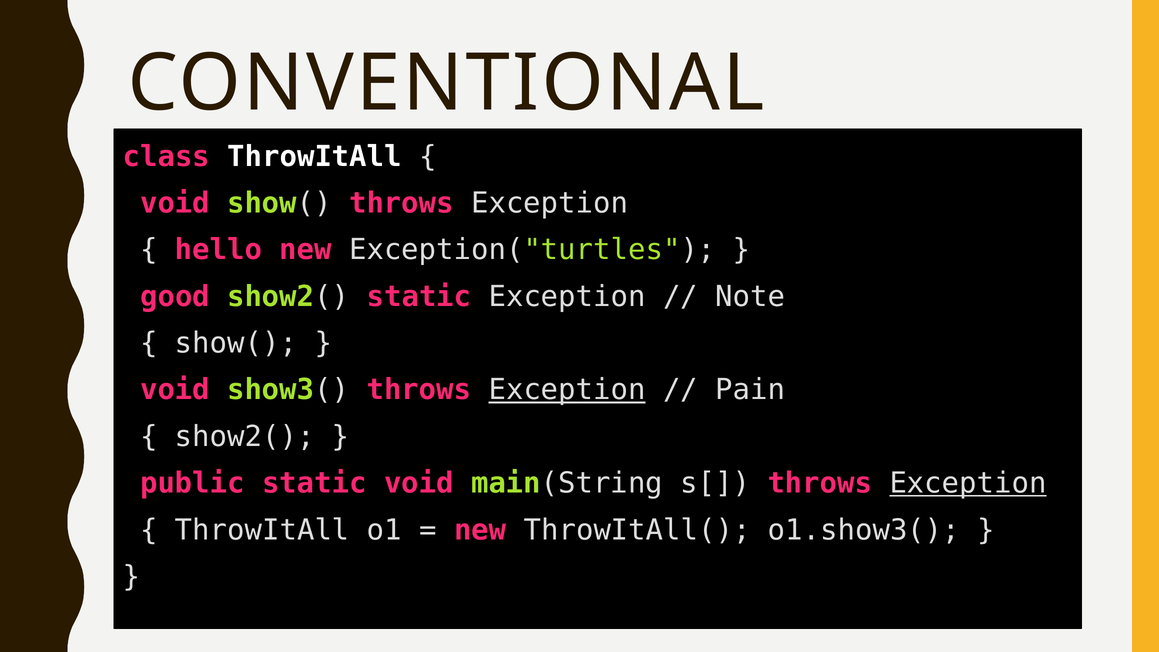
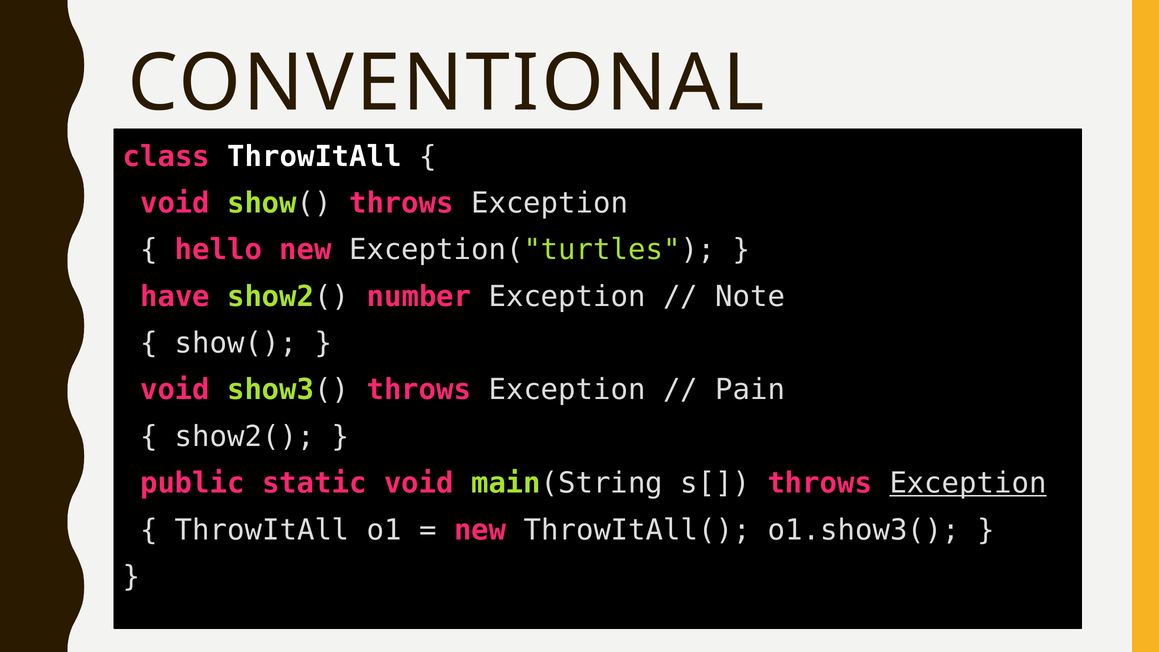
good: good -> have
show2( static: static -> number
Exception at (567, 390) underline: present -> none
